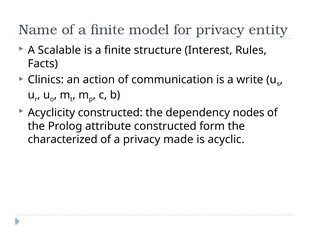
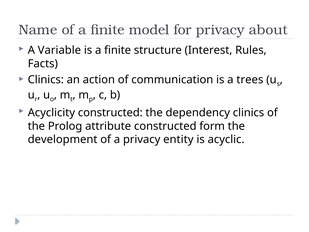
entity: entity -> about
Scalable: Scalable -> Variable
write: write -> trees
dependency nodes: nodes -> clinics
characterized: characterized -> development
made: made -> entity
